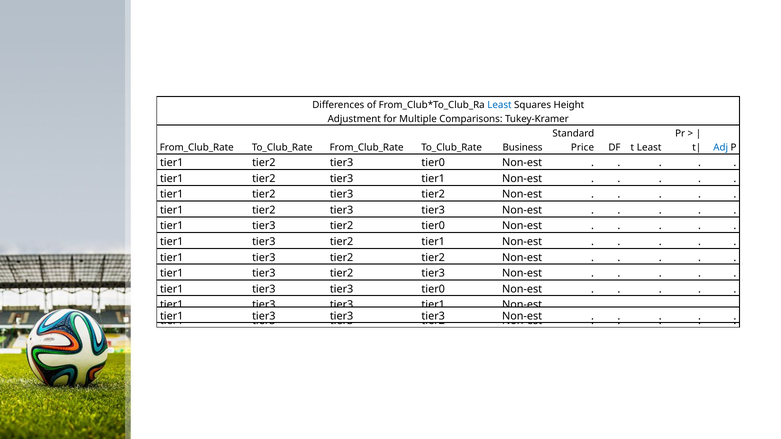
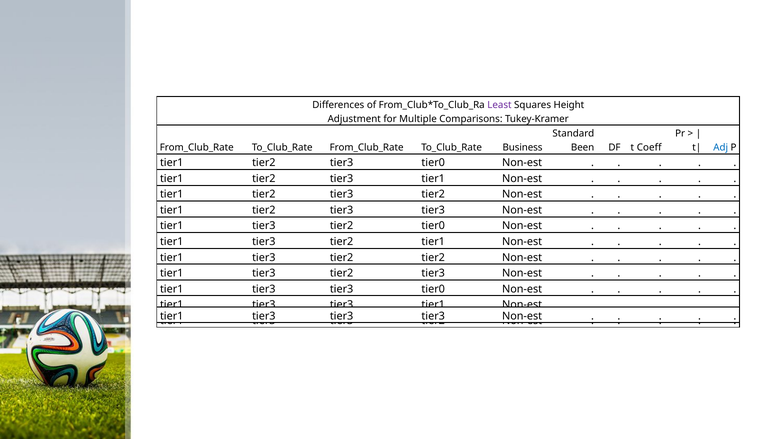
Least at (499, 105) colour: blue -> purple
Price: Price -> Been
t Least: Least -> Coeff
